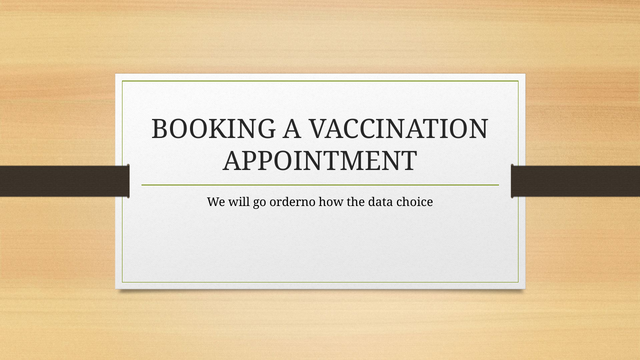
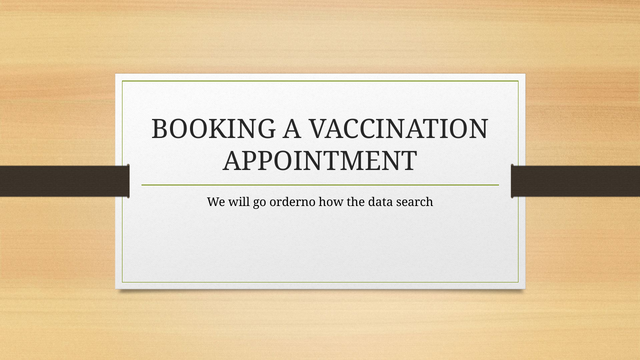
choice: choice -> search
